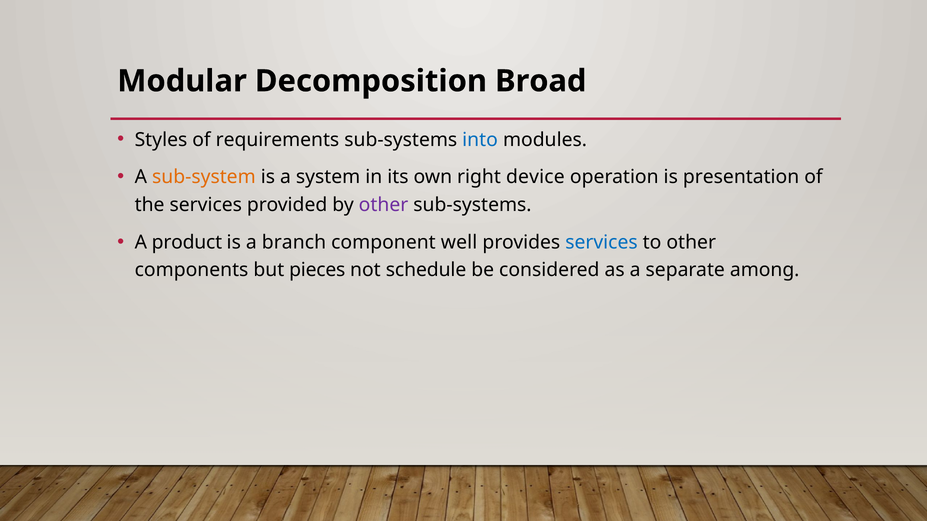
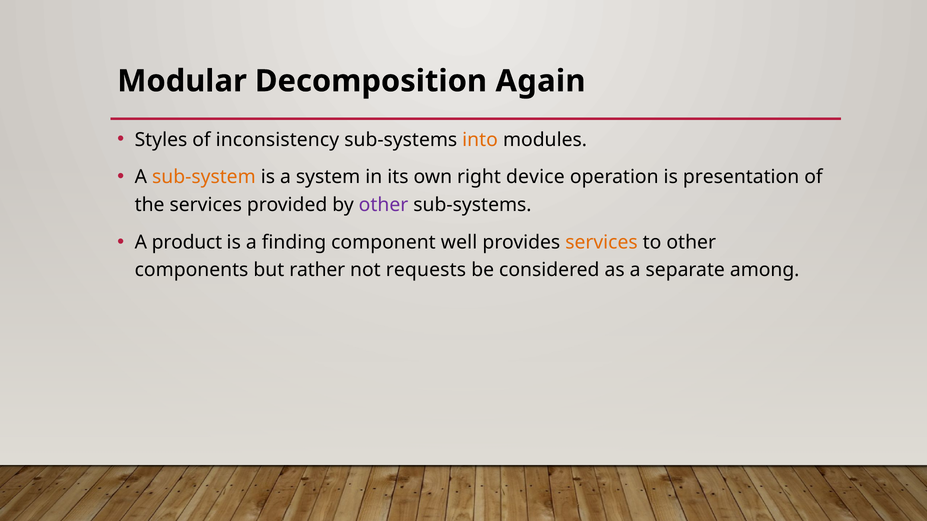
Broad: Broad -> Again
requirements: requirements -> inconsistency
into colour: blue -> orange
branch: branch -> finding
services at (601, 243) colour: blue -> orange
pieces: pieces -> rather
schedule: schedule -> requests
